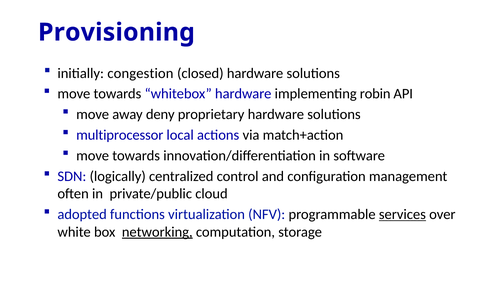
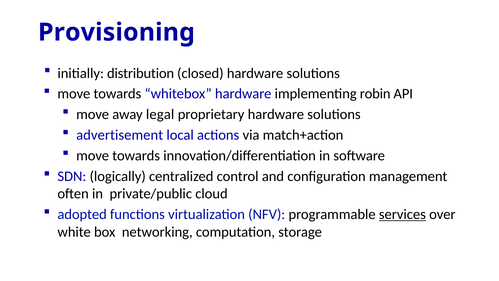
congestion: congestion -> distribution
deny: deny -> legal
multiprocessor: multiprocessor -> advertisement
networking underline: present -> none
